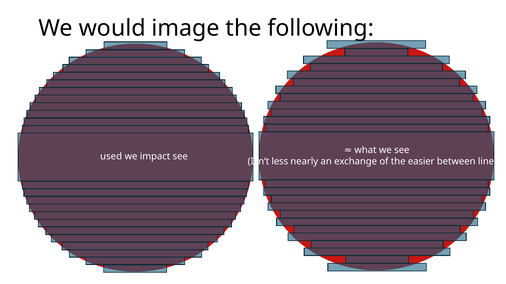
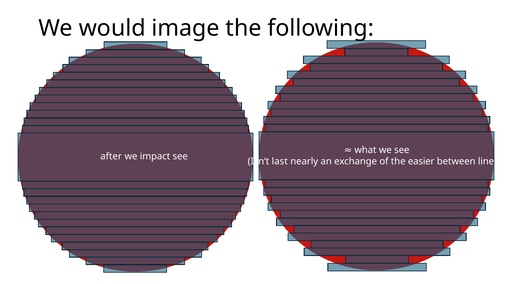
used: used -> after
less: less -> last
